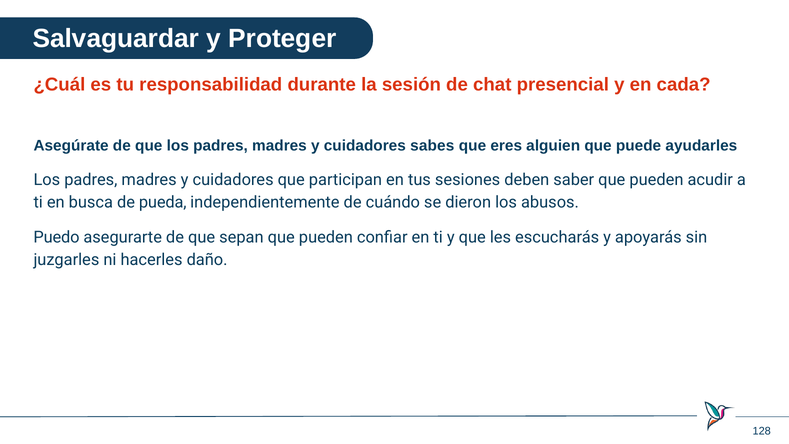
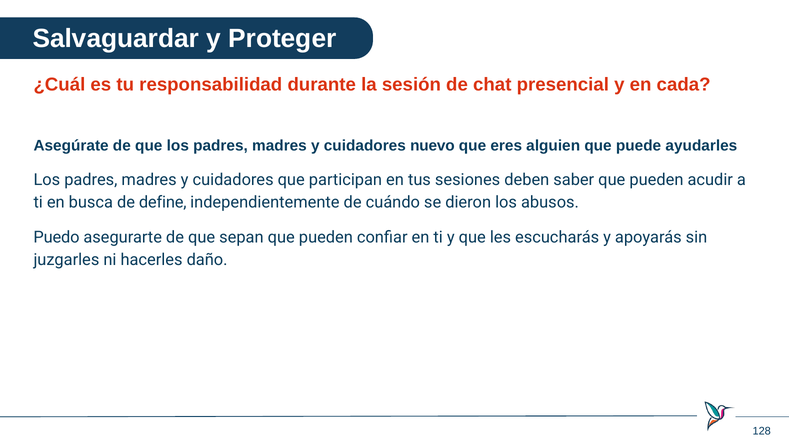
sabes: sabes -> nuevo
pueda: pueda -> define
